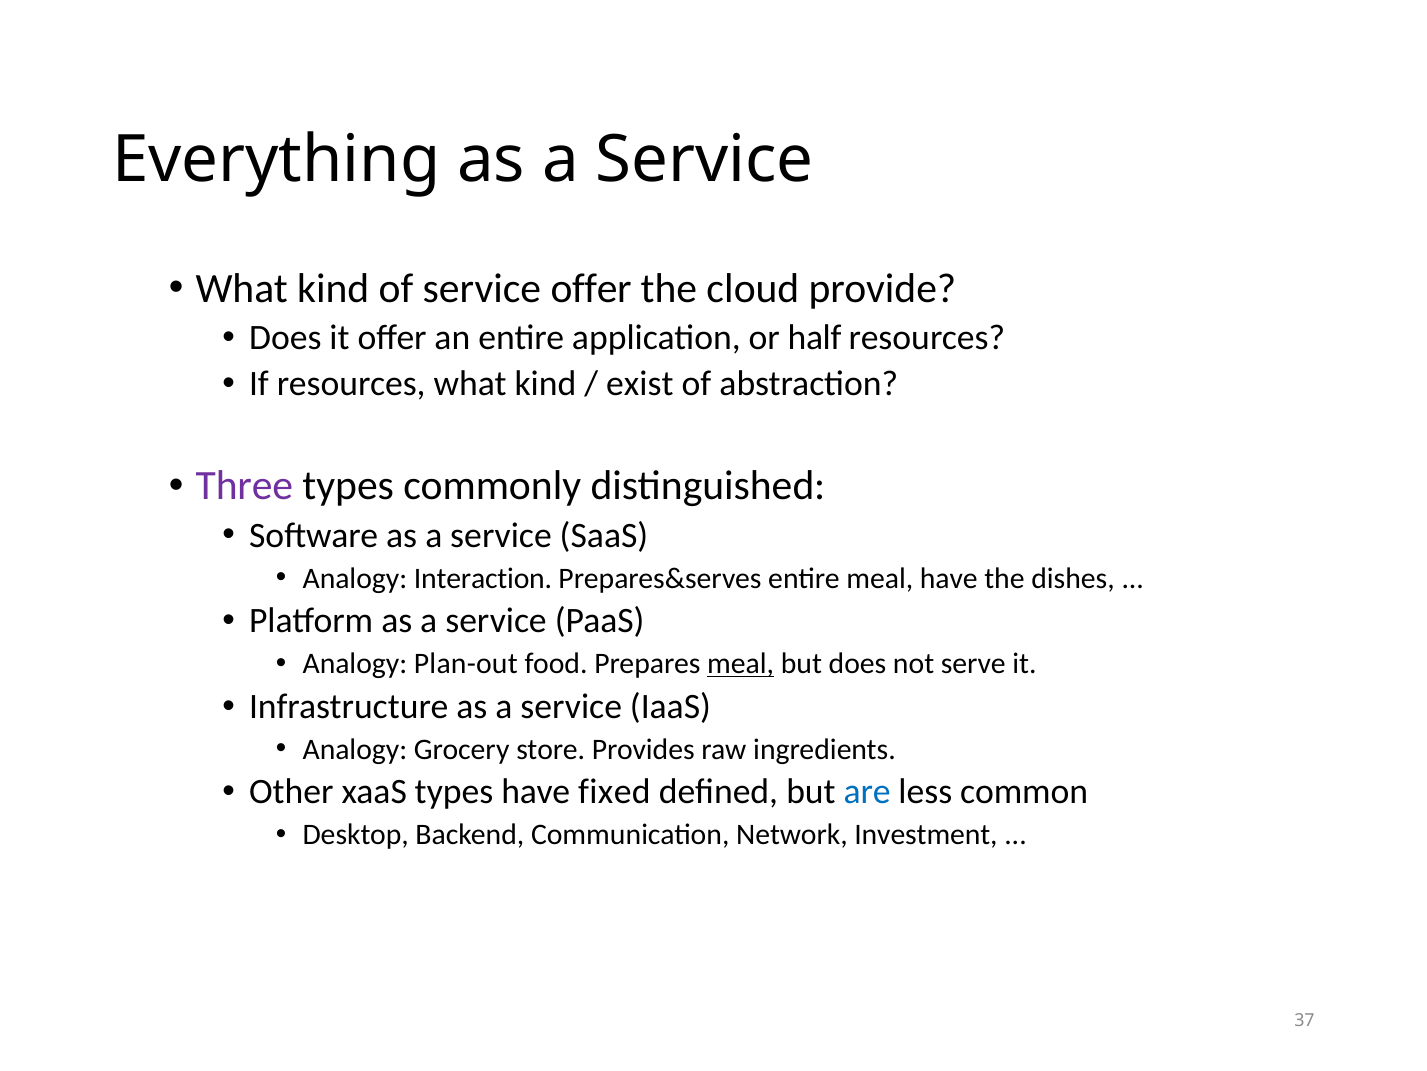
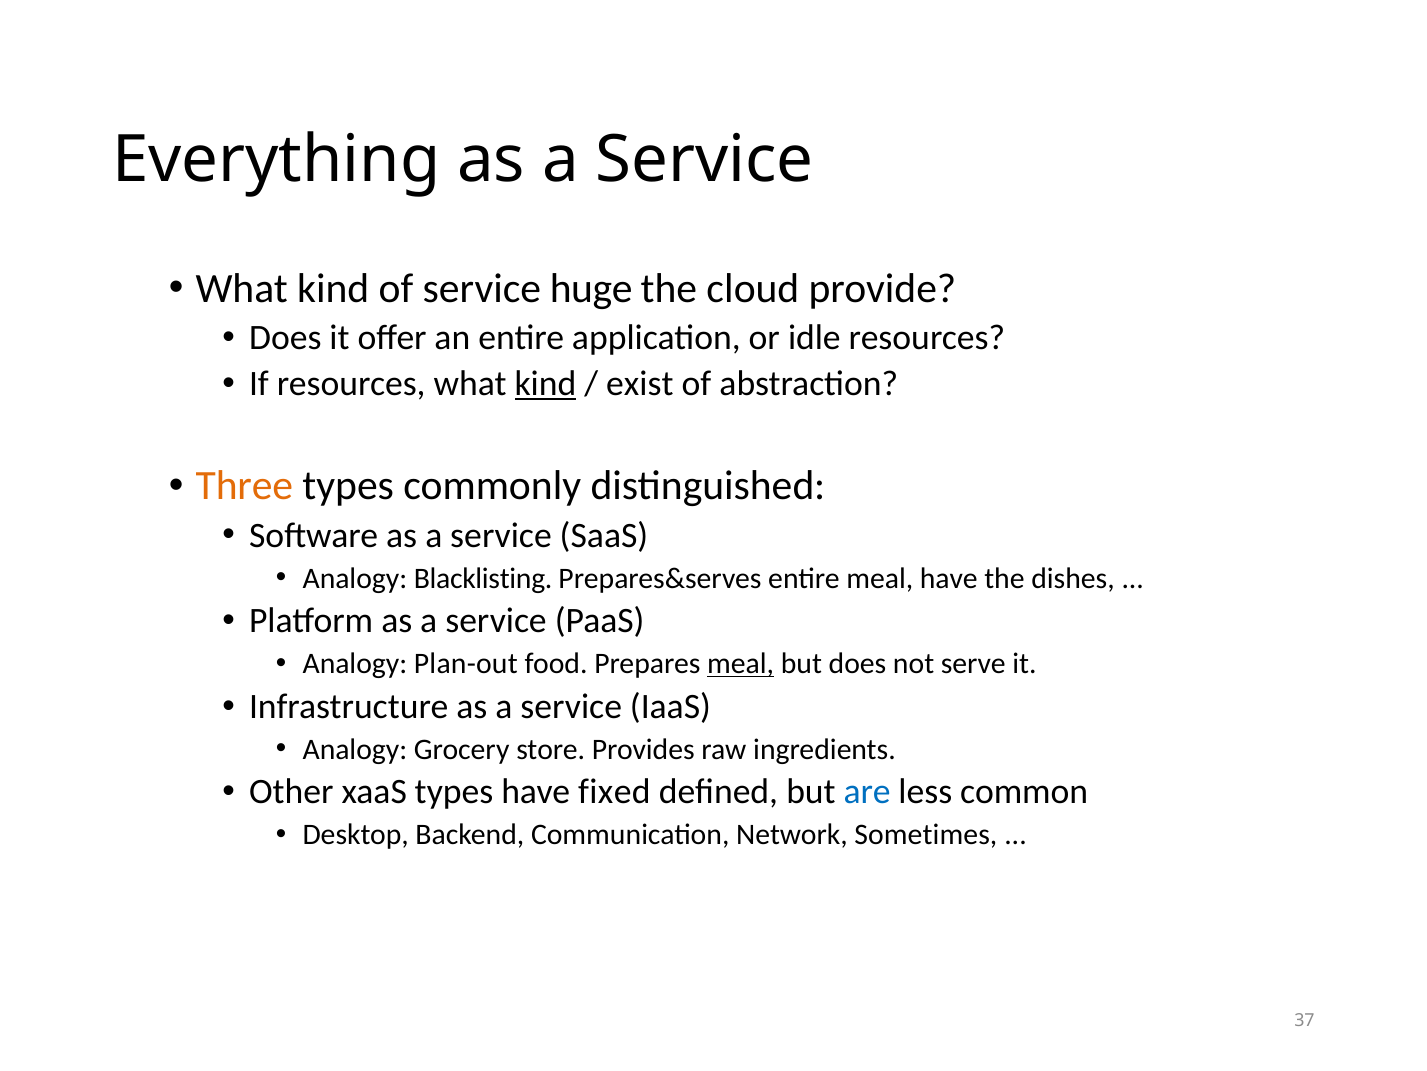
service offer: offer -> huge
half: half -> idle
kind at (545, 383) underline: none -> present
Three colour: purple -> orange
Interaction: Interaction -> Blacklisting
Investment: Investment -> Sometimes
